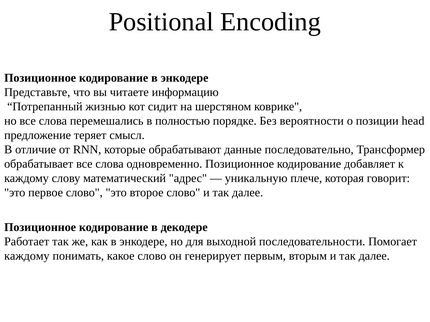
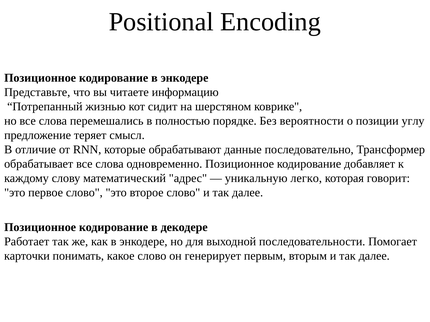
head: head -> углу
плече: плече -> легко
каждому at (27, 256): каждому -> карточки
